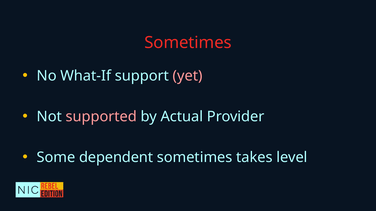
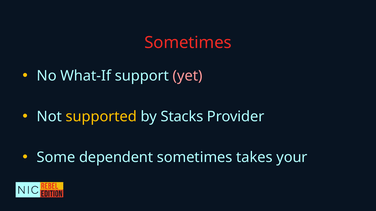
supported colour: pink -> yellow
Actual: Actual -> Stacks
level: level -> your
